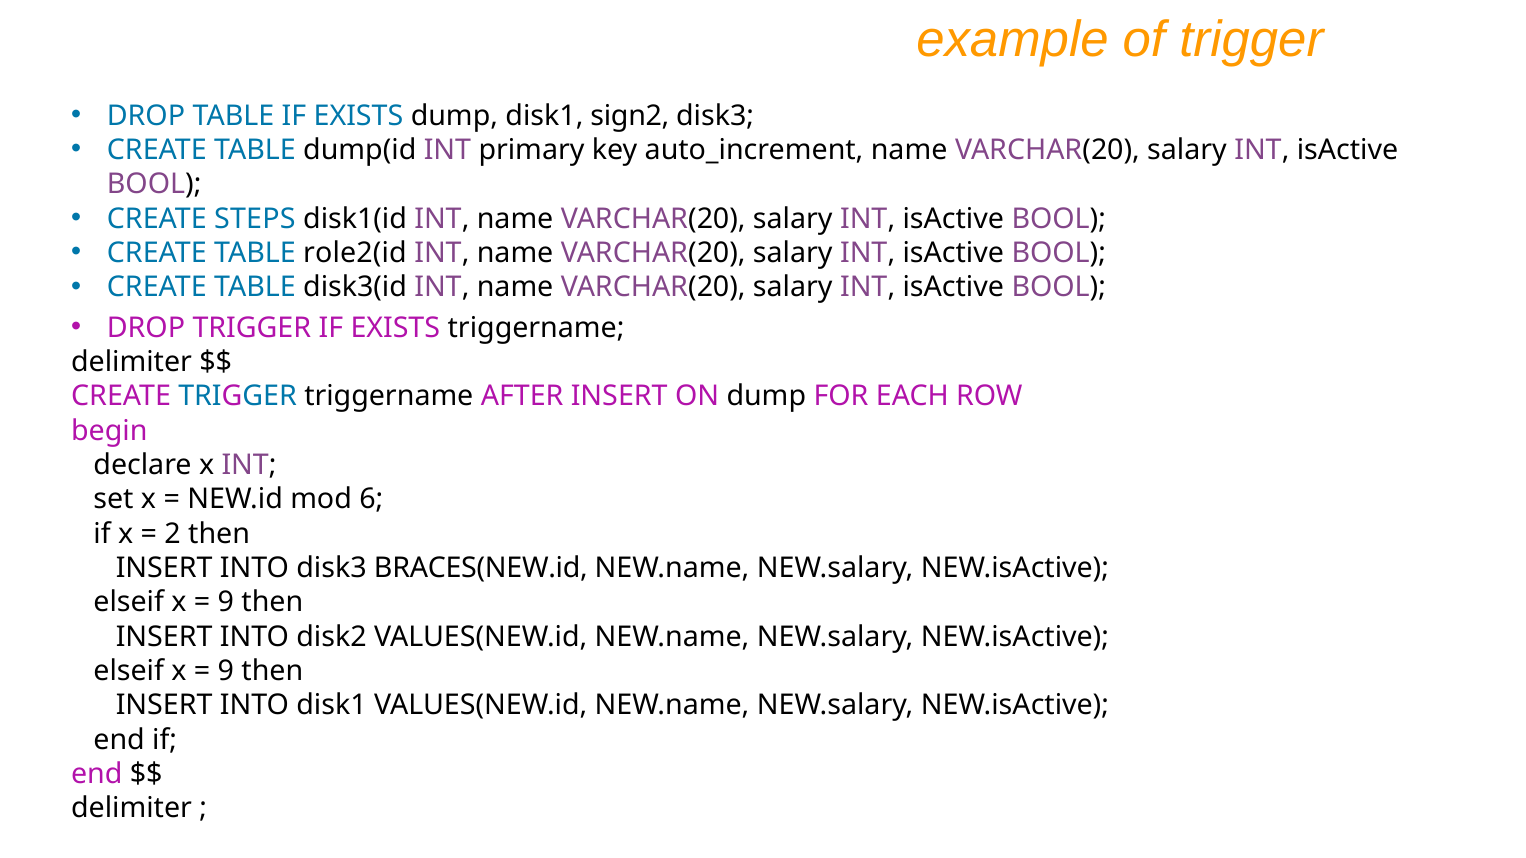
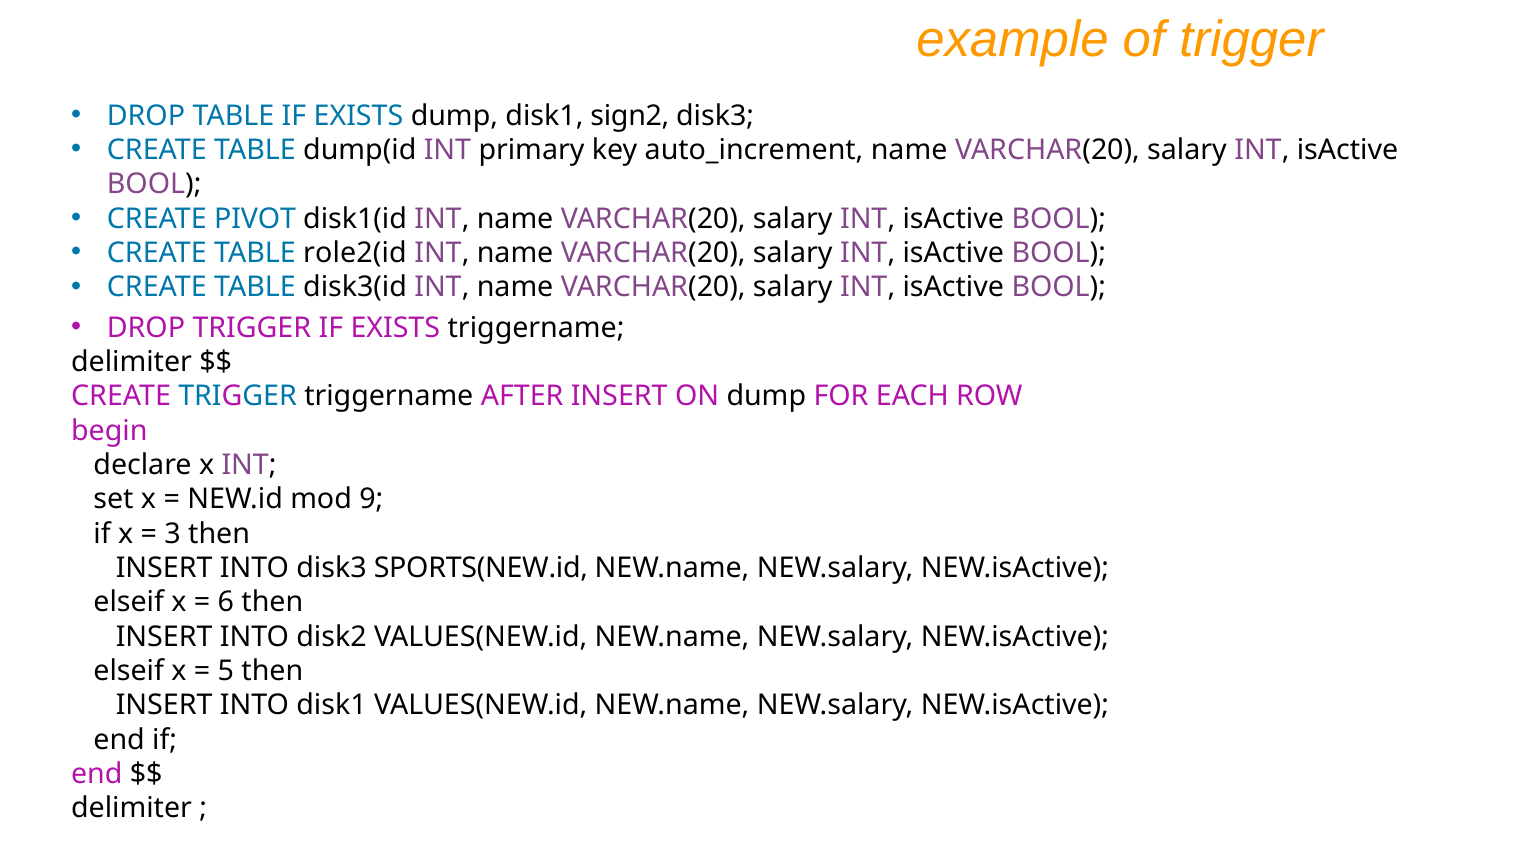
STEPS: STEPS -> PIVOT
6: 6 -> 9
2: 2 -> 3
BRACES(NEW.id: BRACES(NEW.id -> SPORTS(NEW.id
9 at (226, 603): 9 -> 6
9 at (226, 671): 9 -> 5
